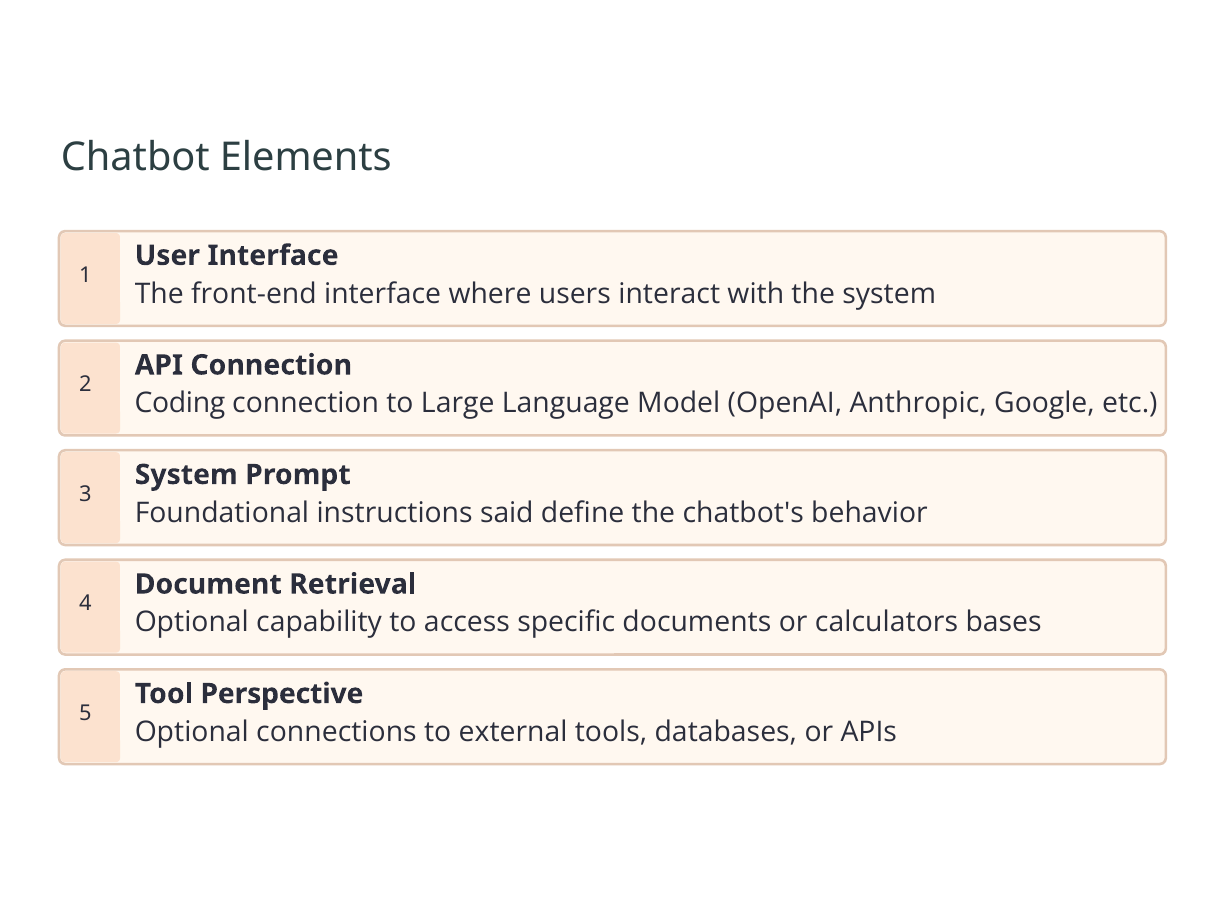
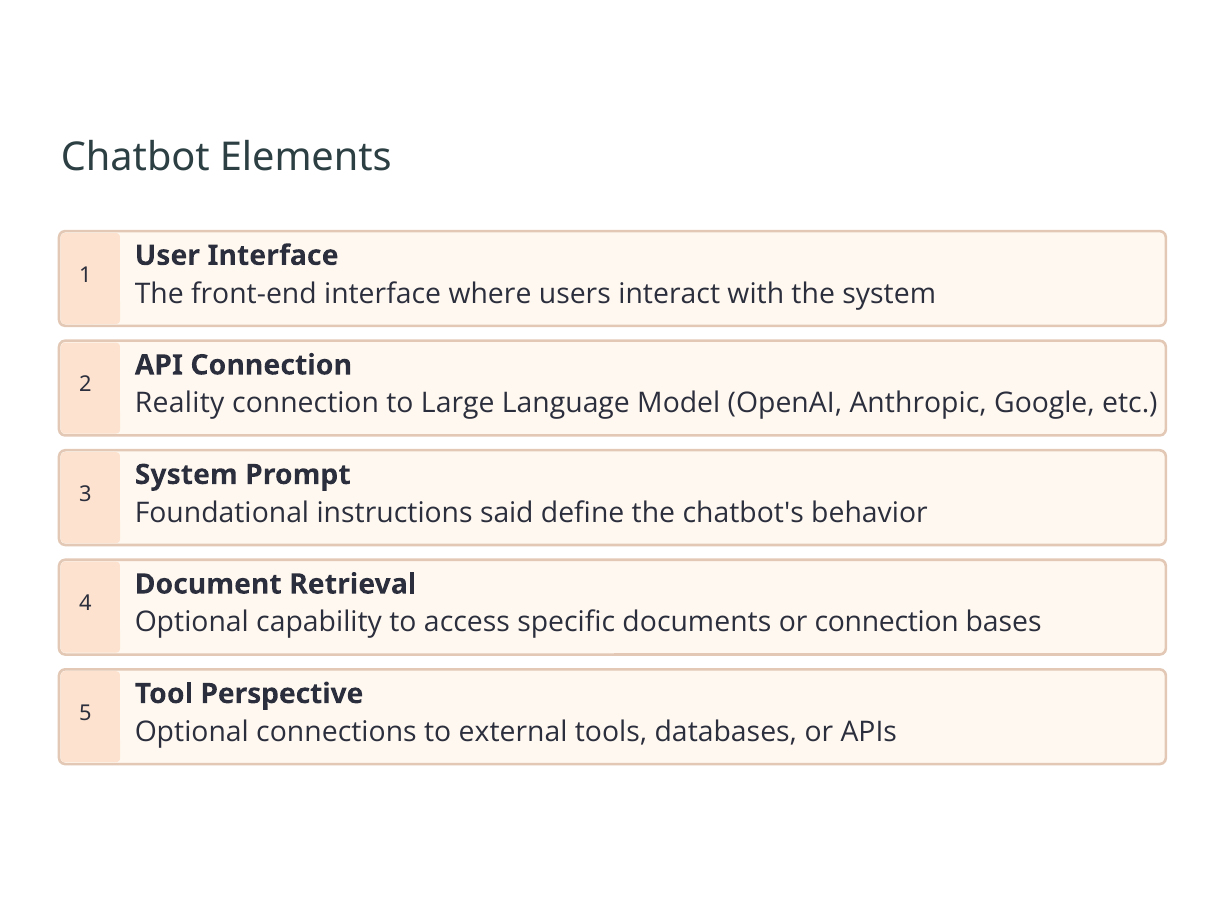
Coding: Coding -> Reality
or calculators: calculators -> connection
